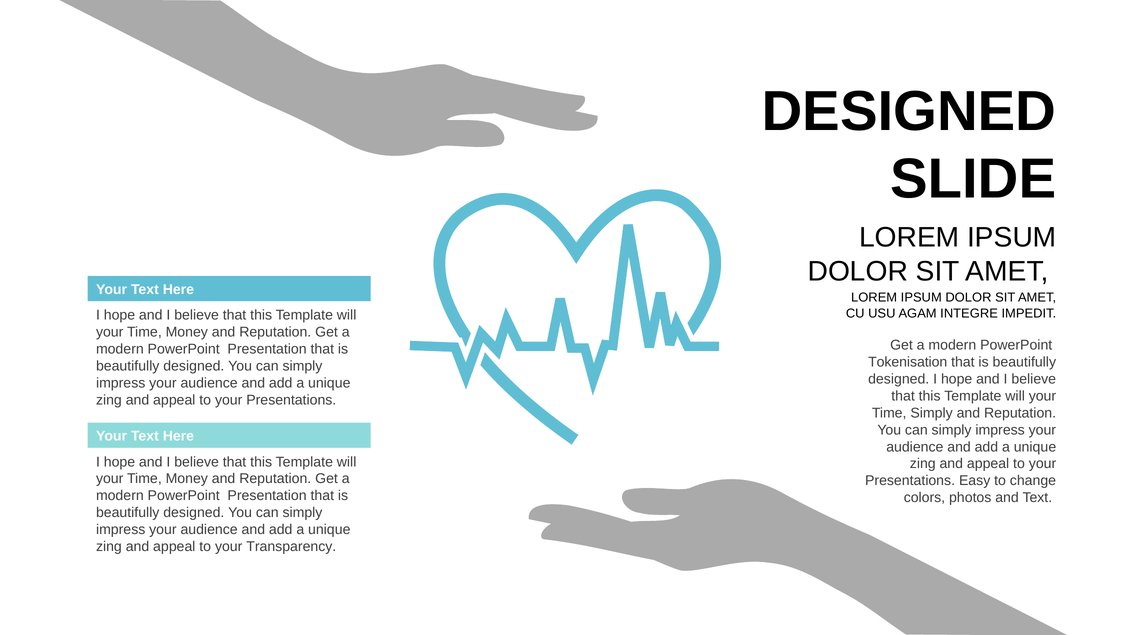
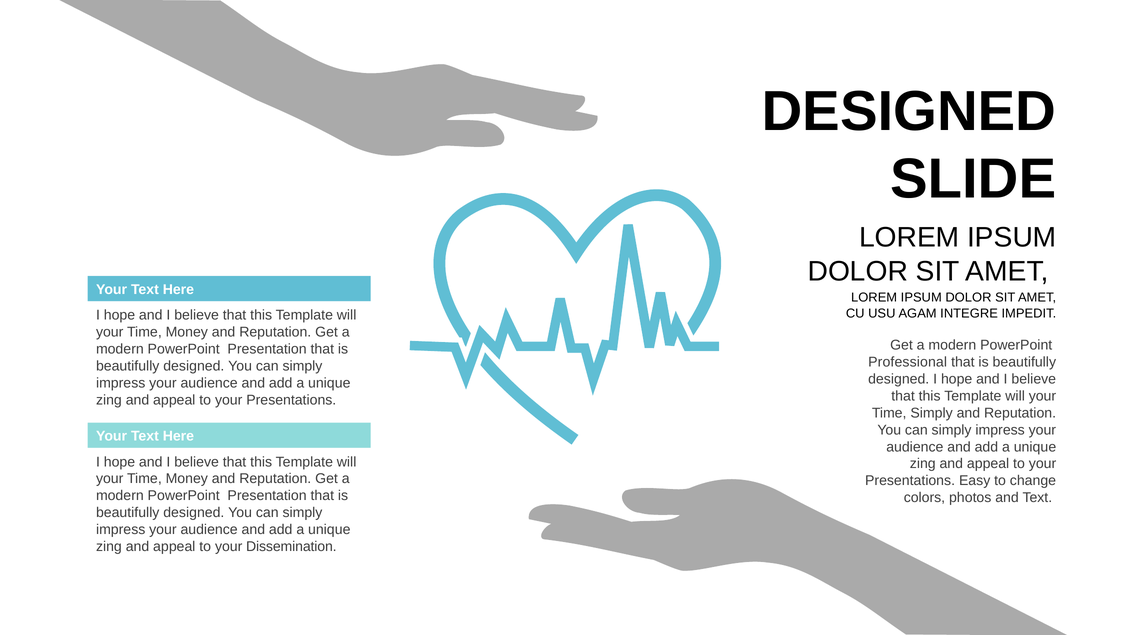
Tokenisation: Tokenisation -> Professional
Transparency: Transparency -> Dissemination
